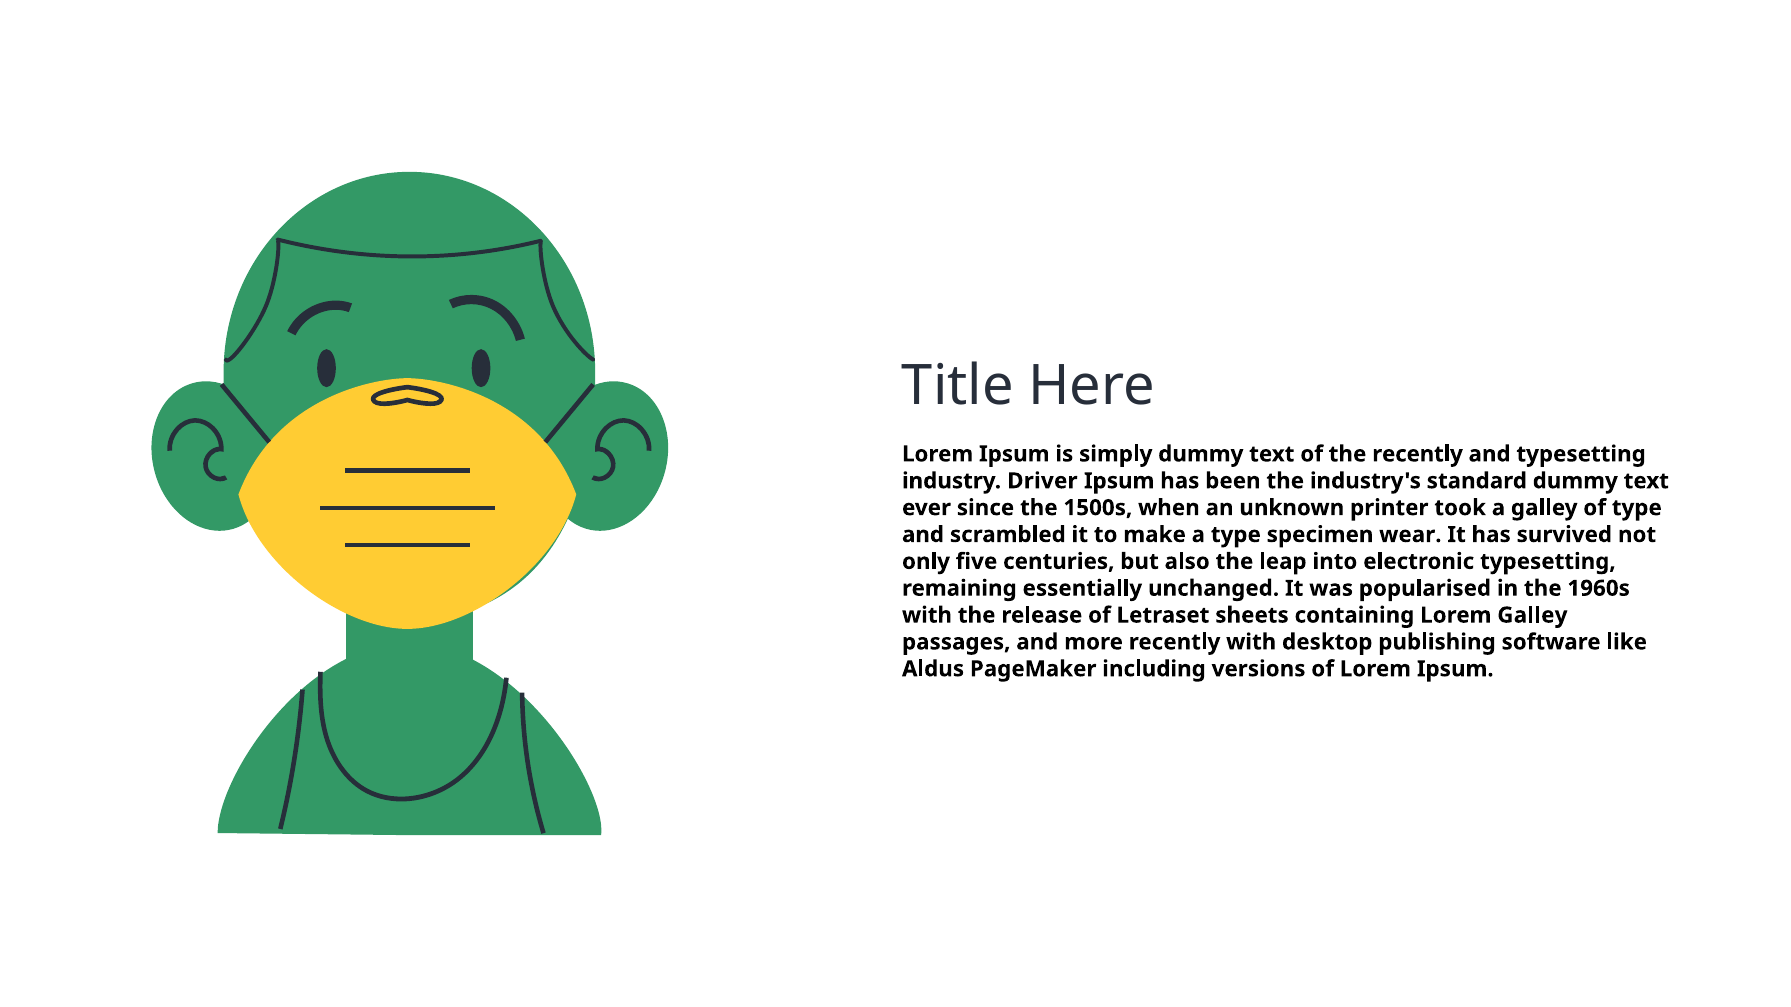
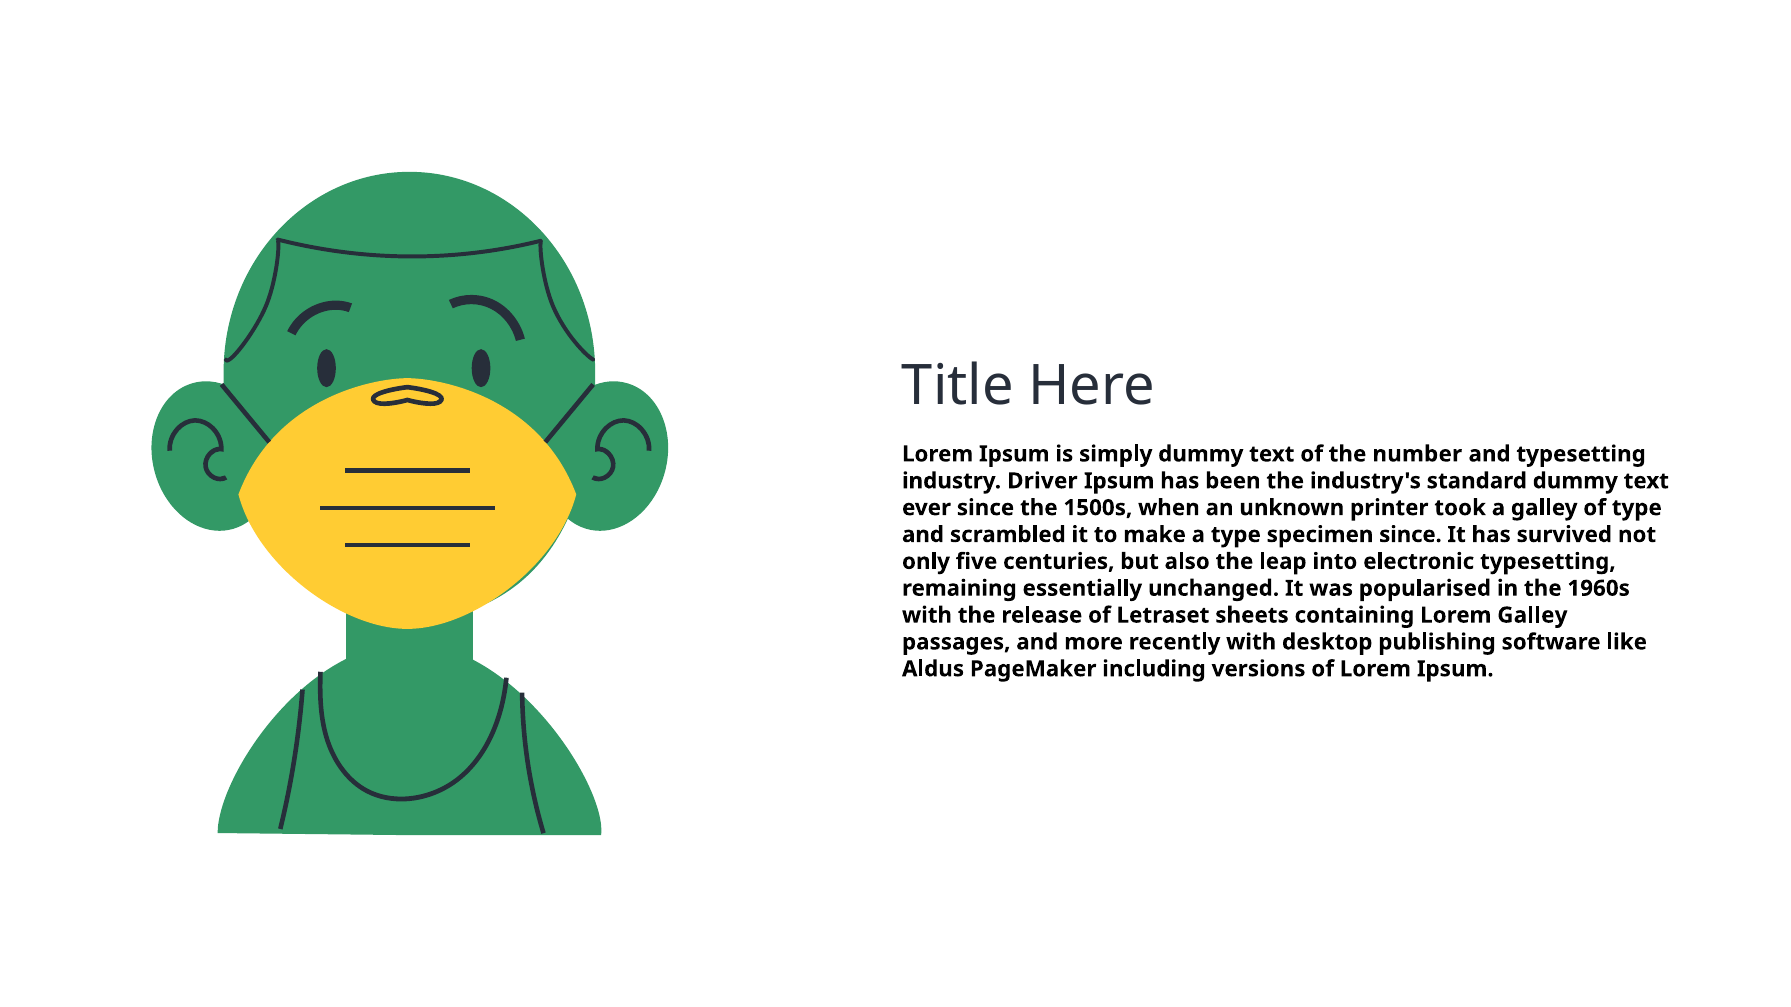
the recently: recently -> number
specimen wear: wear -> since
